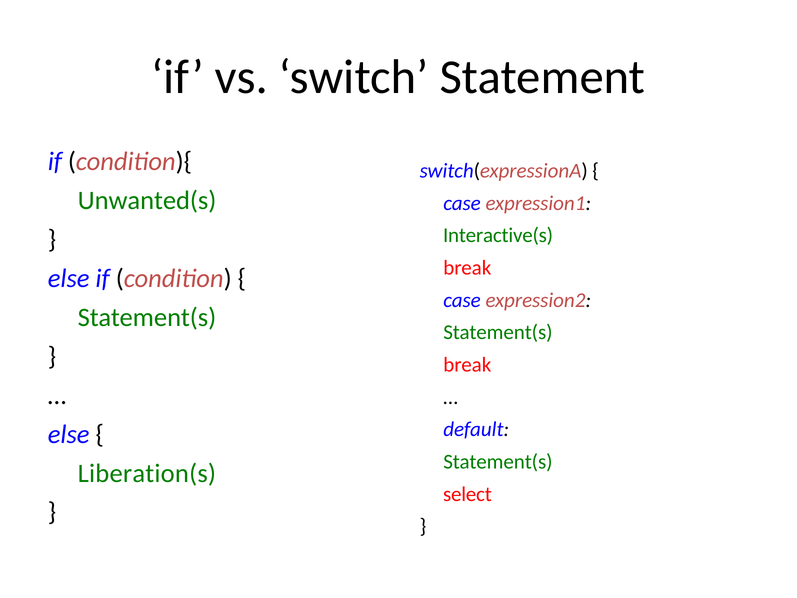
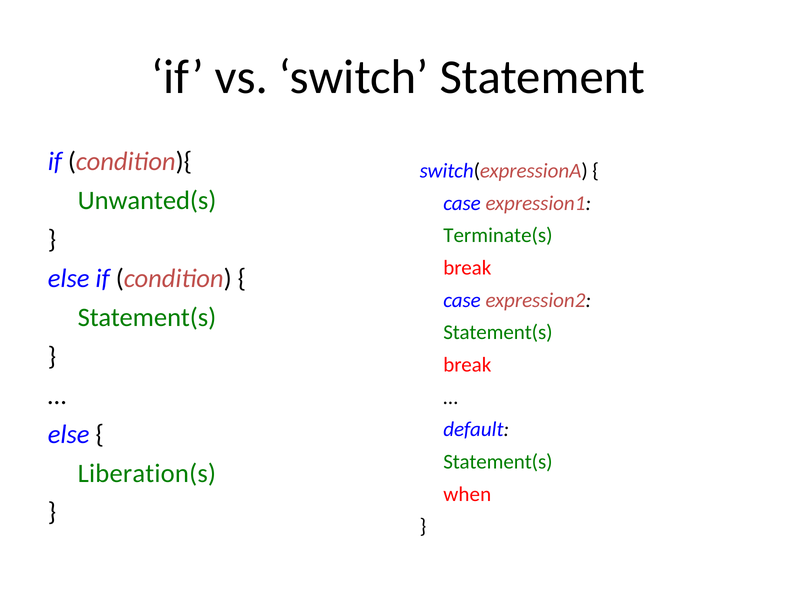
Interactive(s: Interactive(s -> Terminate(s
select: select -> when
